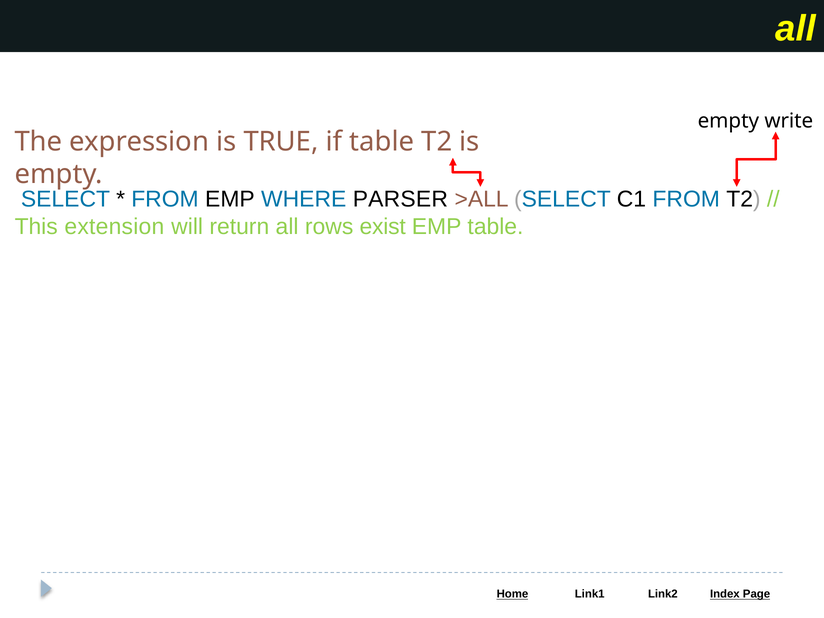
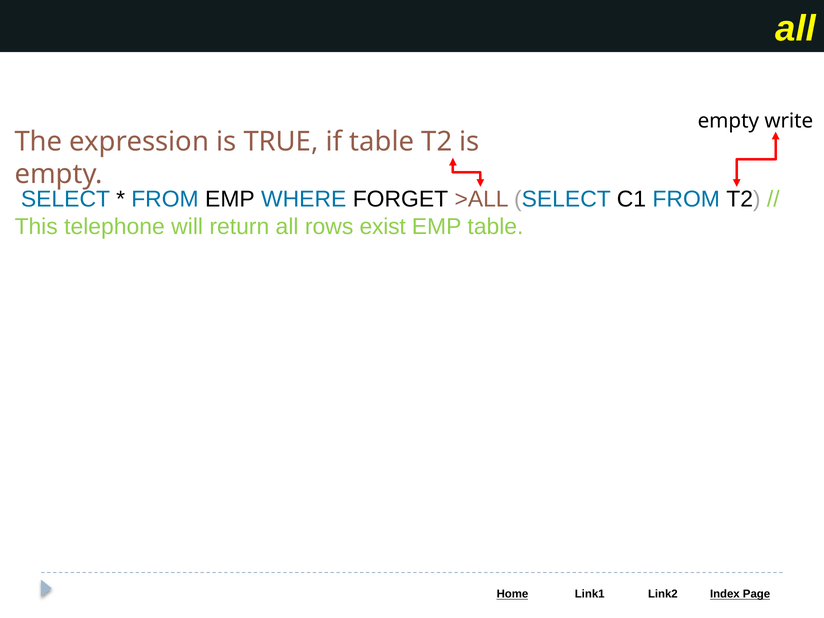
PARSER: PARSER -> FORGET
extension: extension -> telephone
